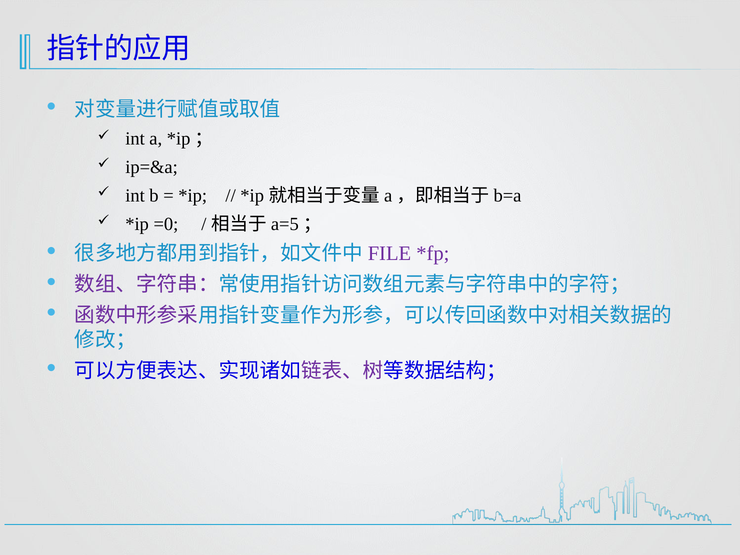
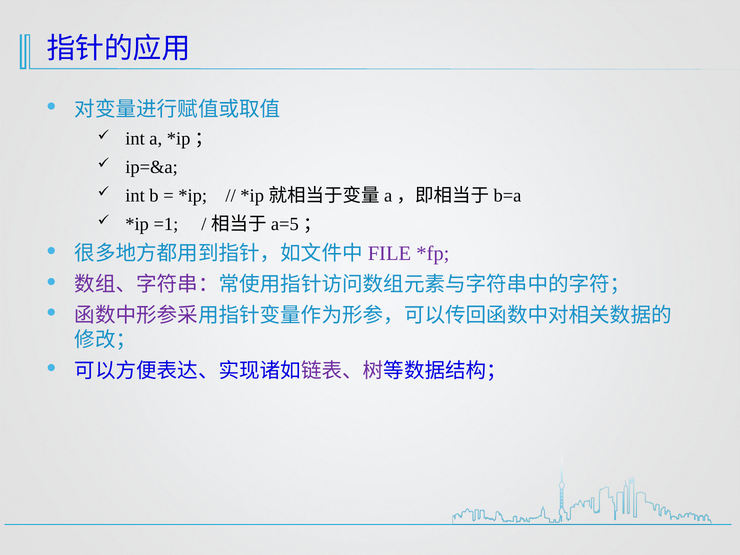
=0: =0 -> =1
